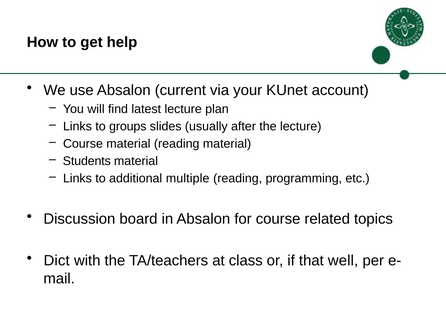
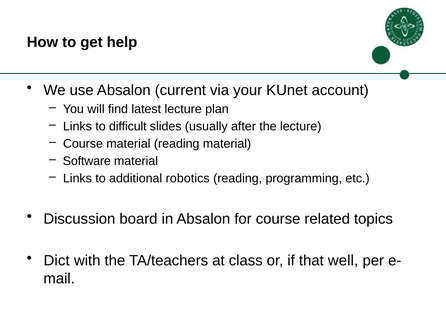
groups: groups -> difficult
Students: Students -> Software
multiple: multiple -> robotics
